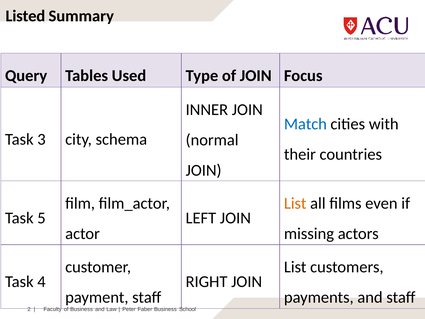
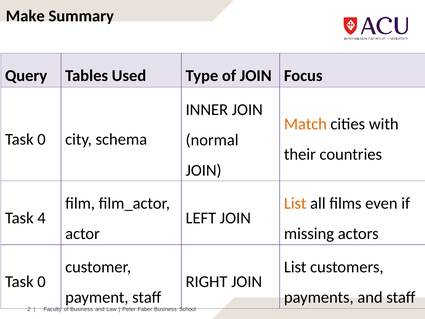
Listed: Listed -> Make
Match colour: blue -> orange
3 at (41, 139): 3 -> 0
5: 5 -> 4
4 at (41, 282): 4 -> 0
